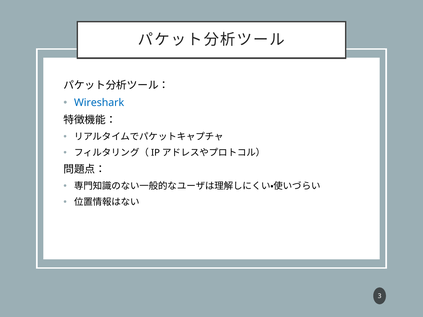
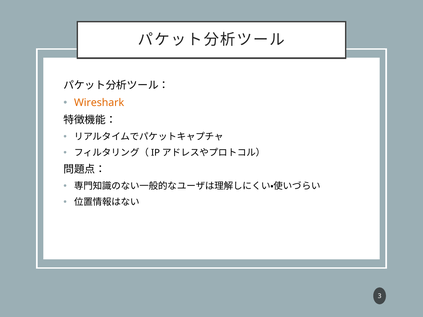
Wireshark colour: blue -> orange
